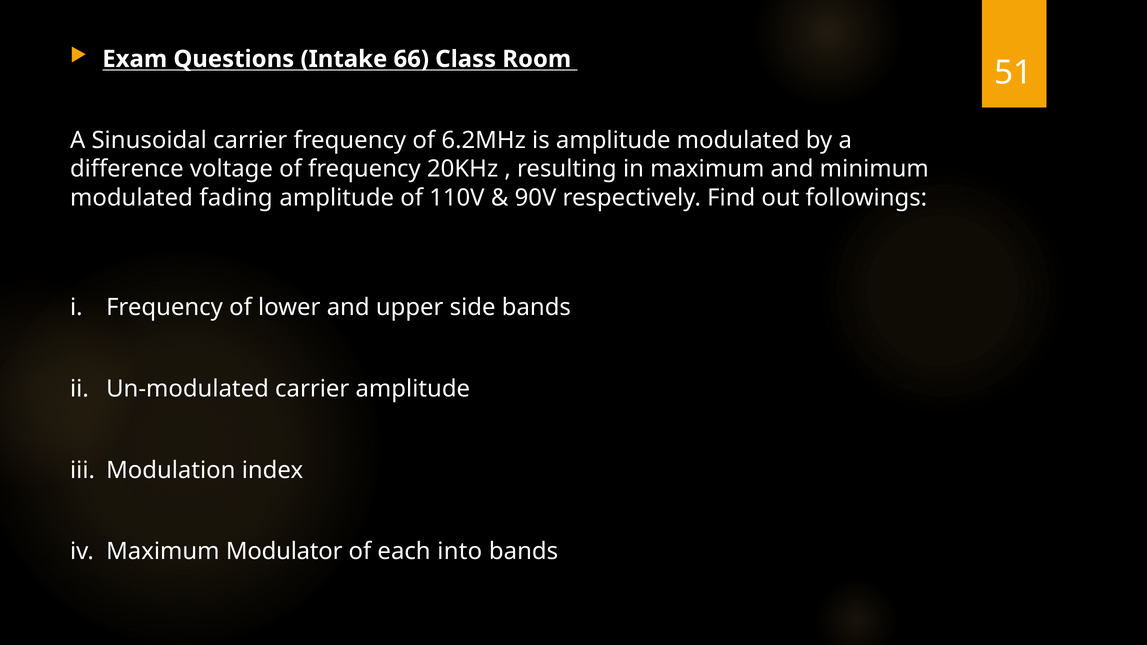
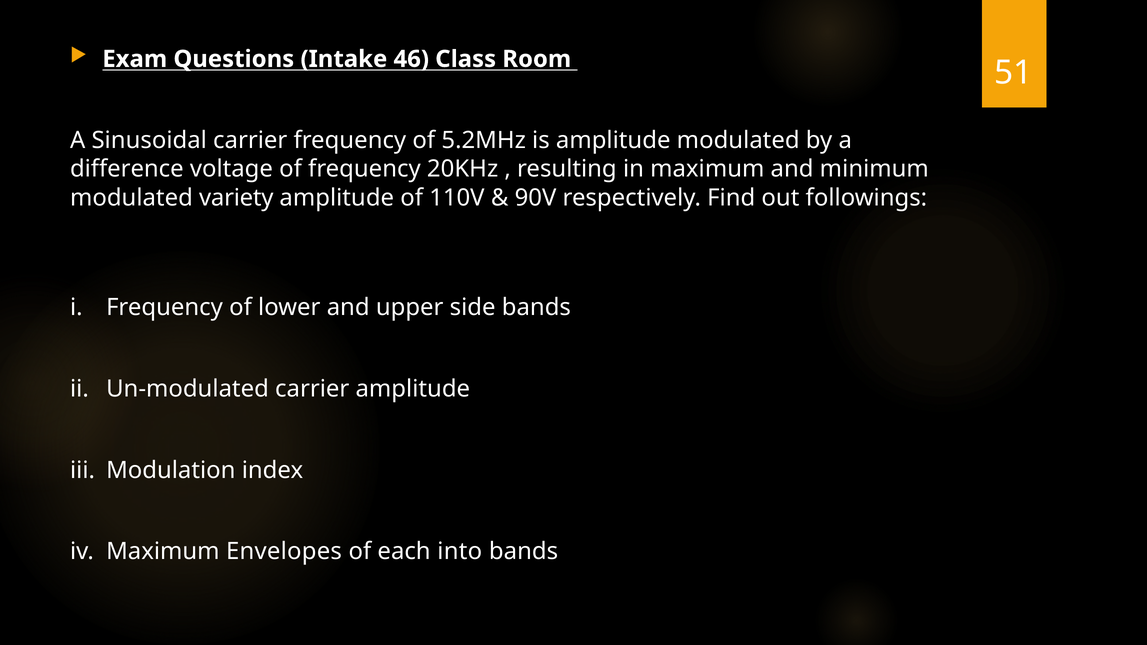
66: 66 -> 46
6.2MHz: 6.2MHz -> 5.2MHz
fading: fading -> variety
Modulator: Modulator -> Envelopes
